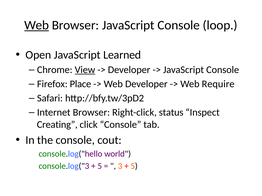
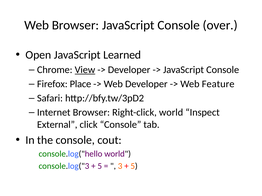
Web at (37, 25) underline: present -> none
loop: loop -> over
Require: Require -> Feature
Right-click status: status -> world
Creating: Creating -> External
